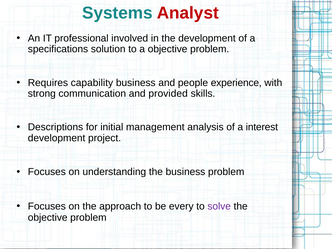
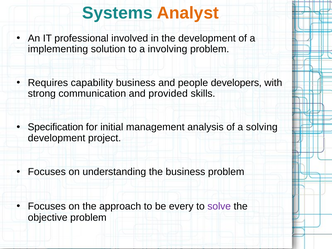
Analyst colour: red -> orange
specifications: specifications -> implementing
a objective: objective -> involving
experience: experience -> developers
Descriptions: Descriptions -> Specification
interest: interest -> solving
